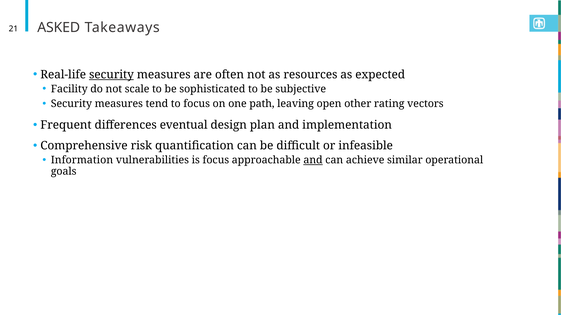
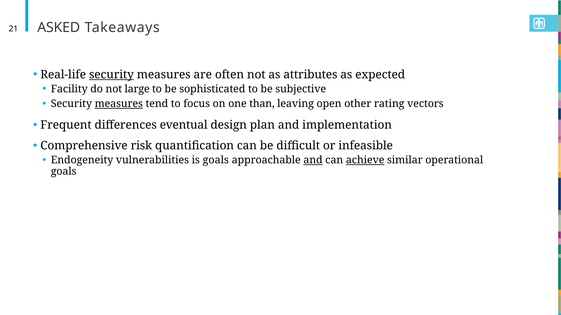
resources: resources -> attributes
scale: scale -> large
measures at (119, 104) underline: none -> present
path: path -> than
Information: Information -> Endogeneity
is focus: focus -> goals
achieve underline: none -> present
